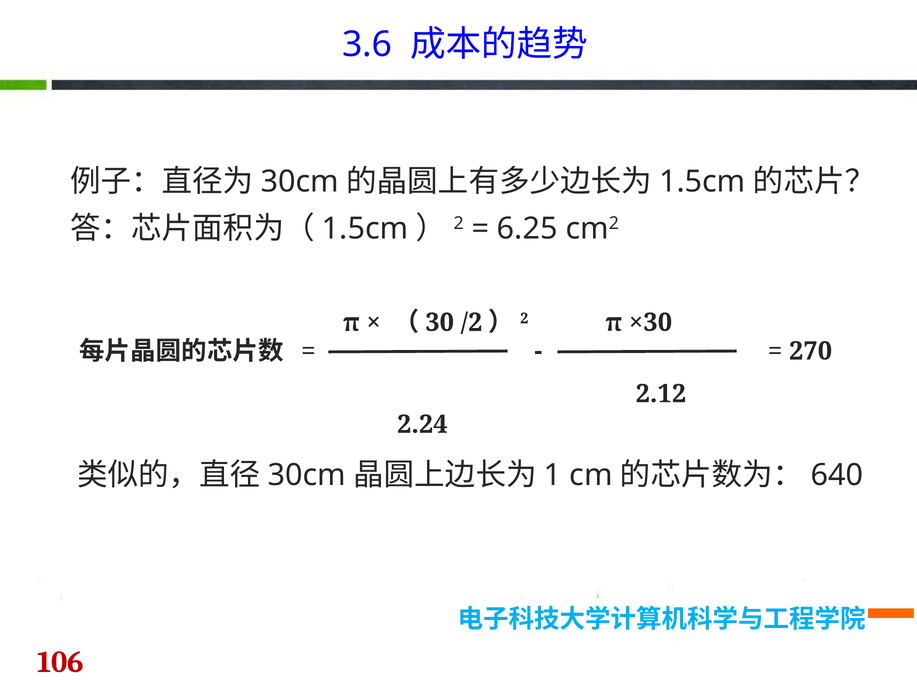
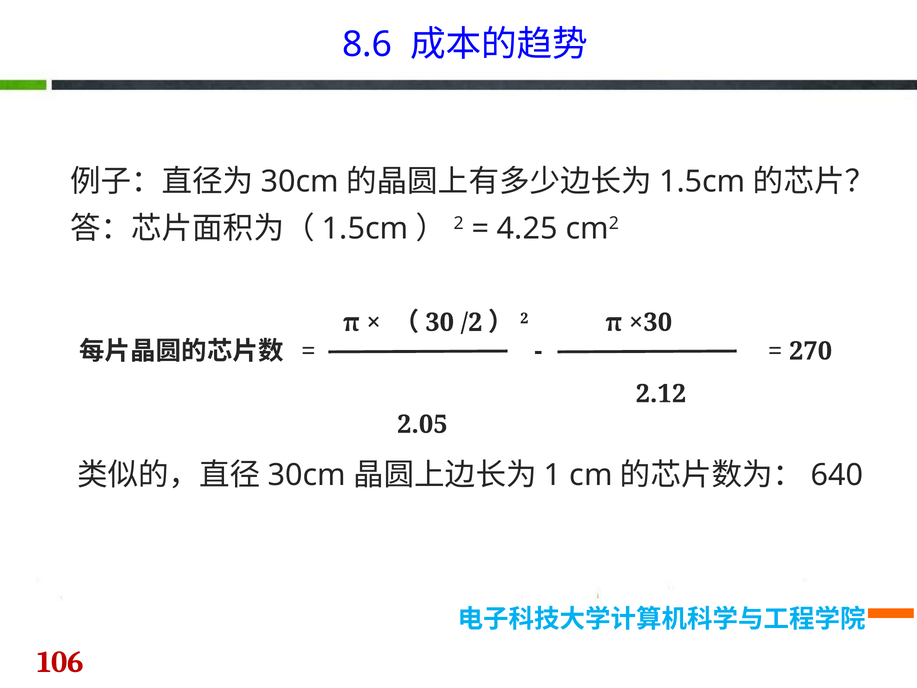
3.6: 3.6 -> 8.6
6.25: 6.25 -> 4.25
2.24: 2.24 -> 2.05
